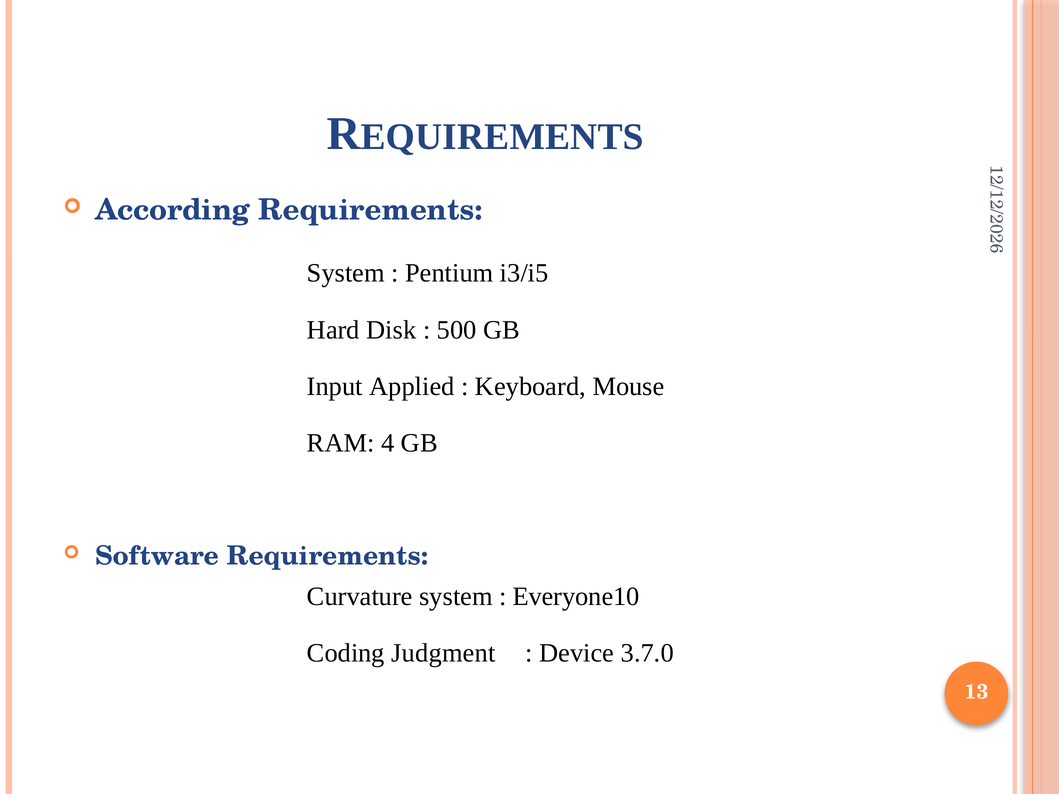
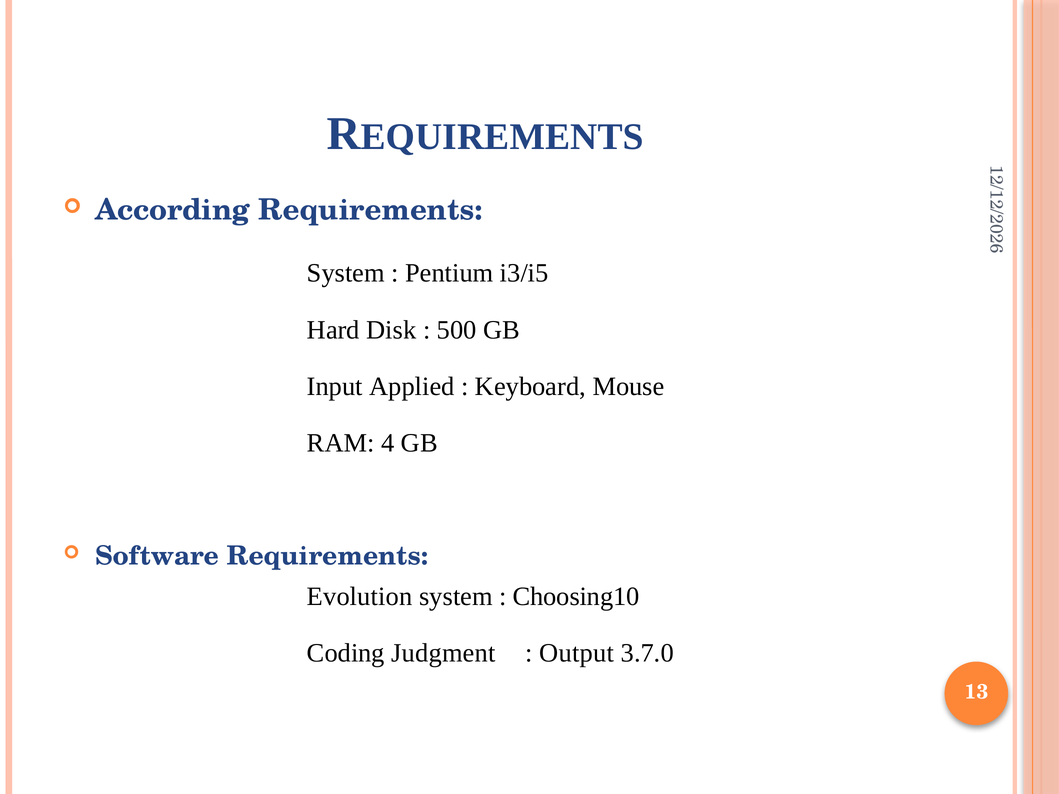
Curvature: Curvature -> Evolution
Everyone10: Everyone10 -> Choosing10
Device: Device -> Output
